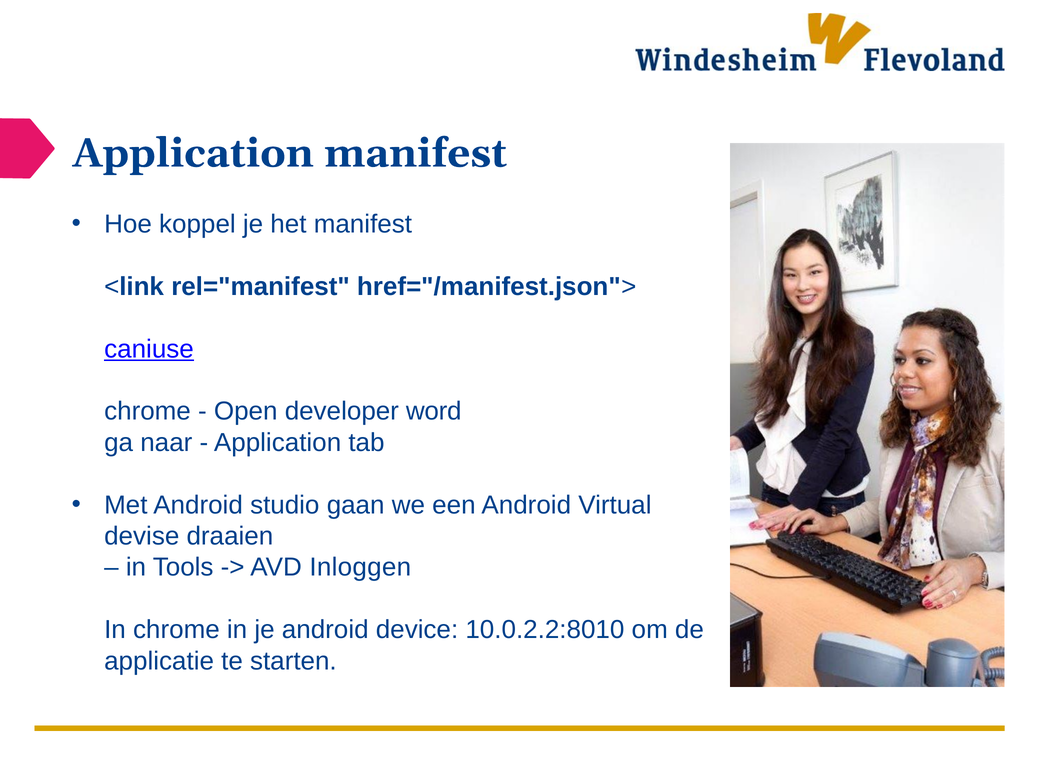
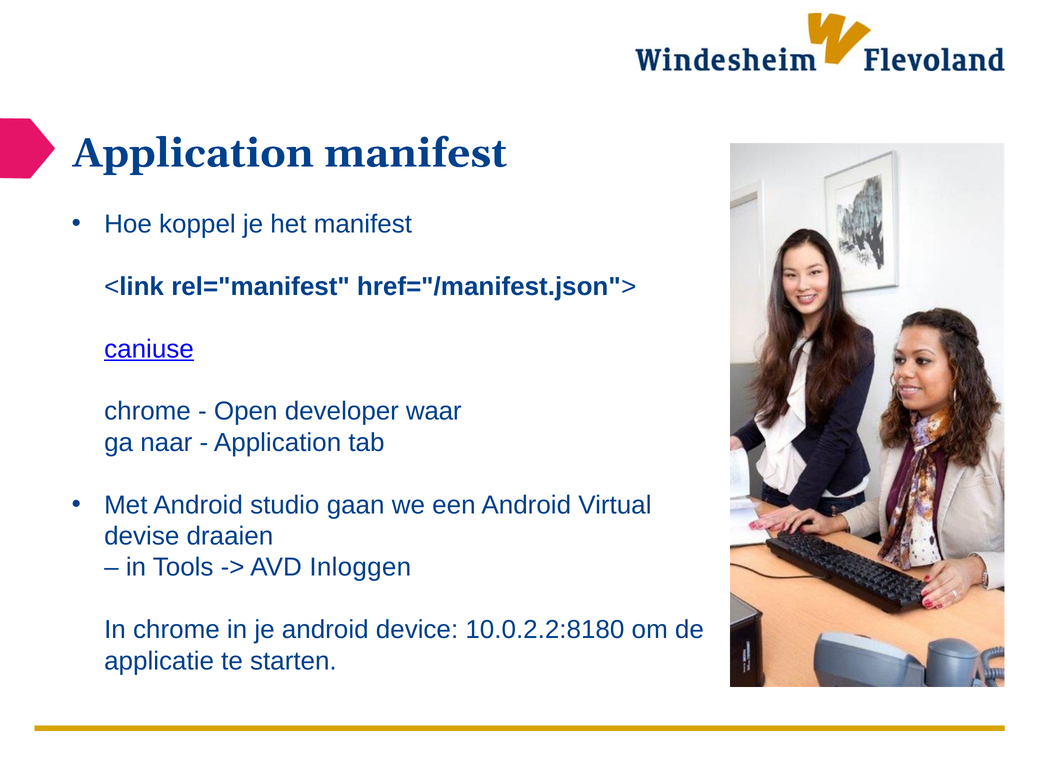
word: word -> waar
10.0.2.2:8010: 10.0.2.2:8010 -> 10.0.2.2:8180
